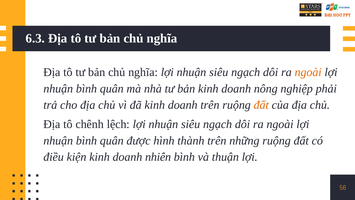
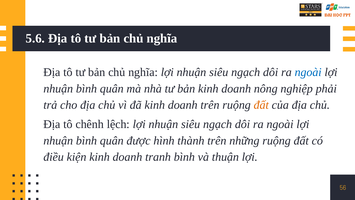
6.3: 6.3 -> 5.6
ngoài at (308, 72) colour: orange -> blue
nhiên: nhiên -> tranh
